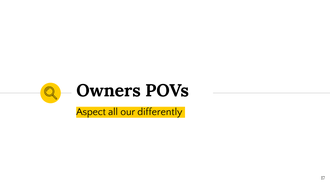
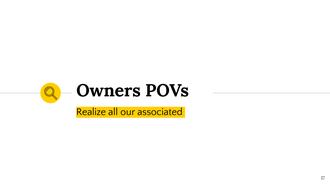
Aspect: Aspect -> Realize
differently: differently -> associated
